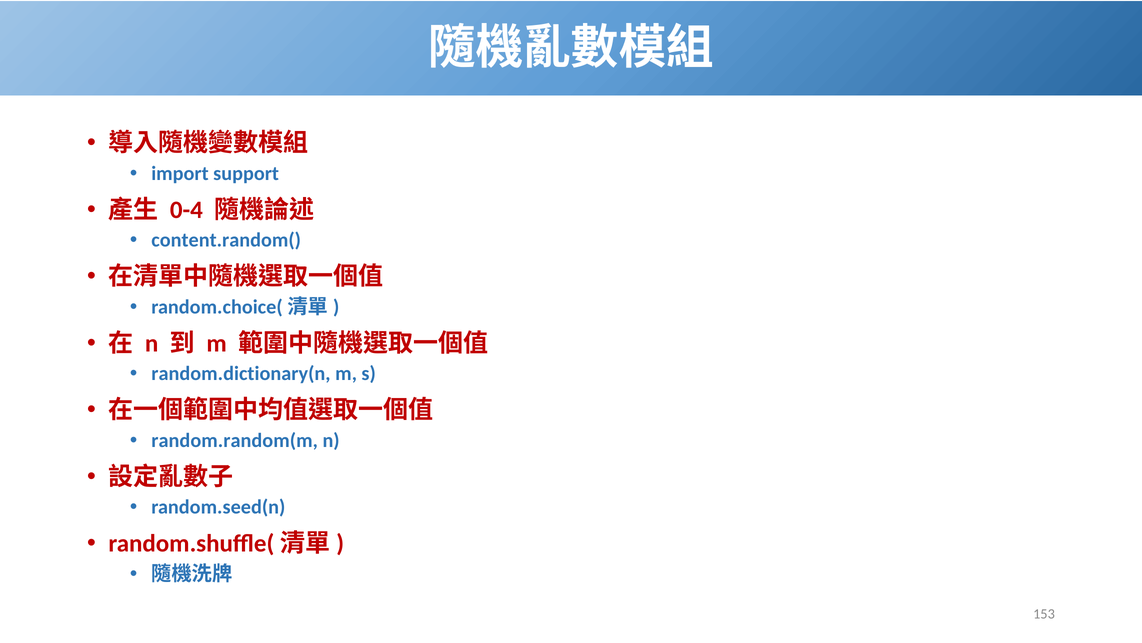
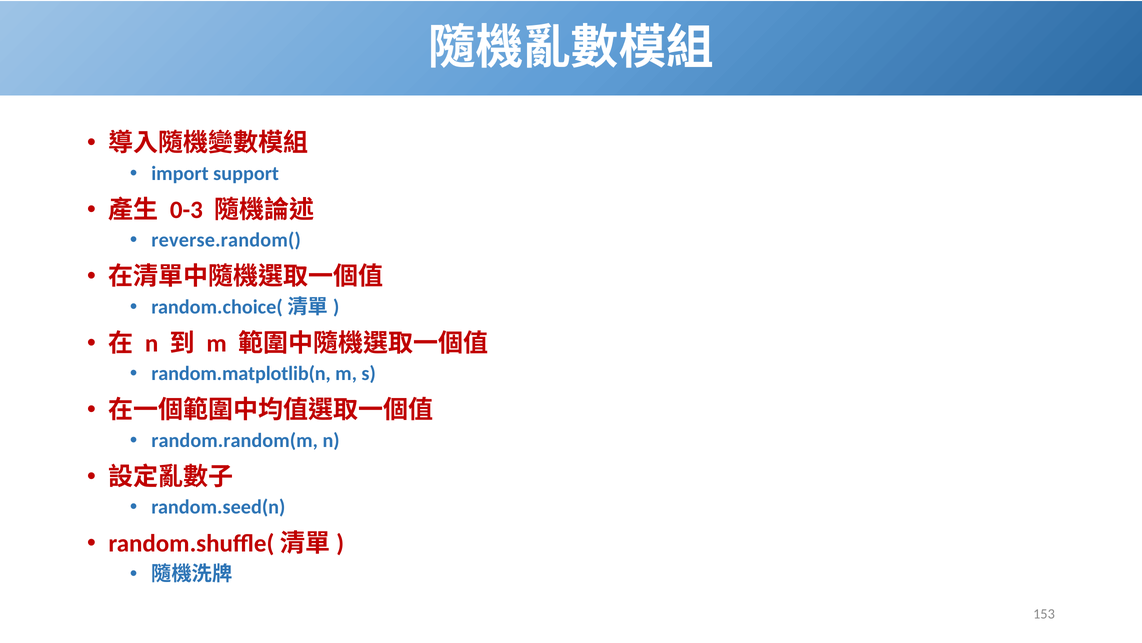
0-4: 0-4 -> 0-3
content.random(: content.random( -> reverse.random(
random.dictionary(n: random.dictionary(n -> random.matplotlib(n
